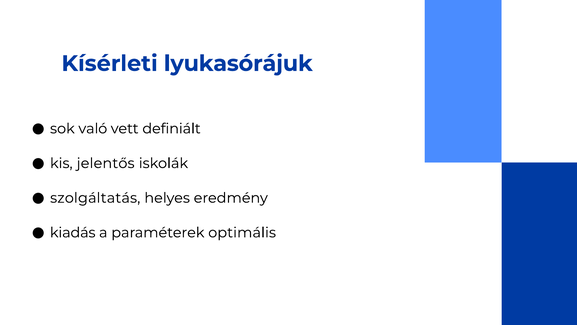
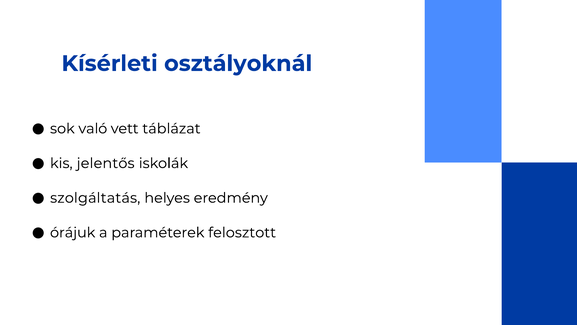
lyukasórájuk: lyukasórájuk -> osztályoknál
definiált: definiált -> táblázat
kiadás: kiadás -> órájuk
optimális: optimális -> felosztott
